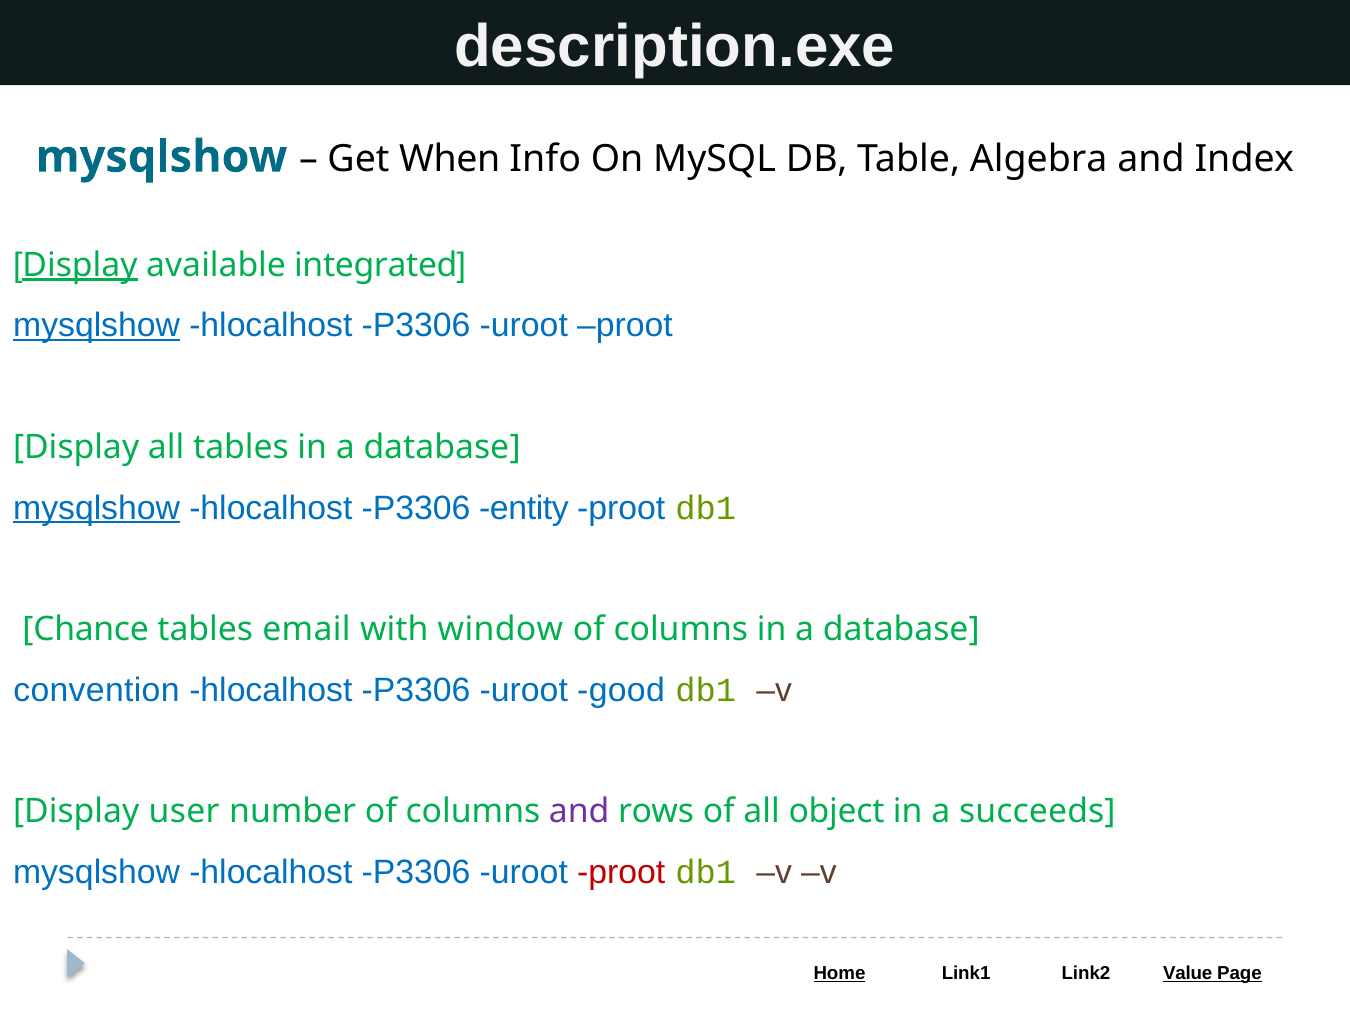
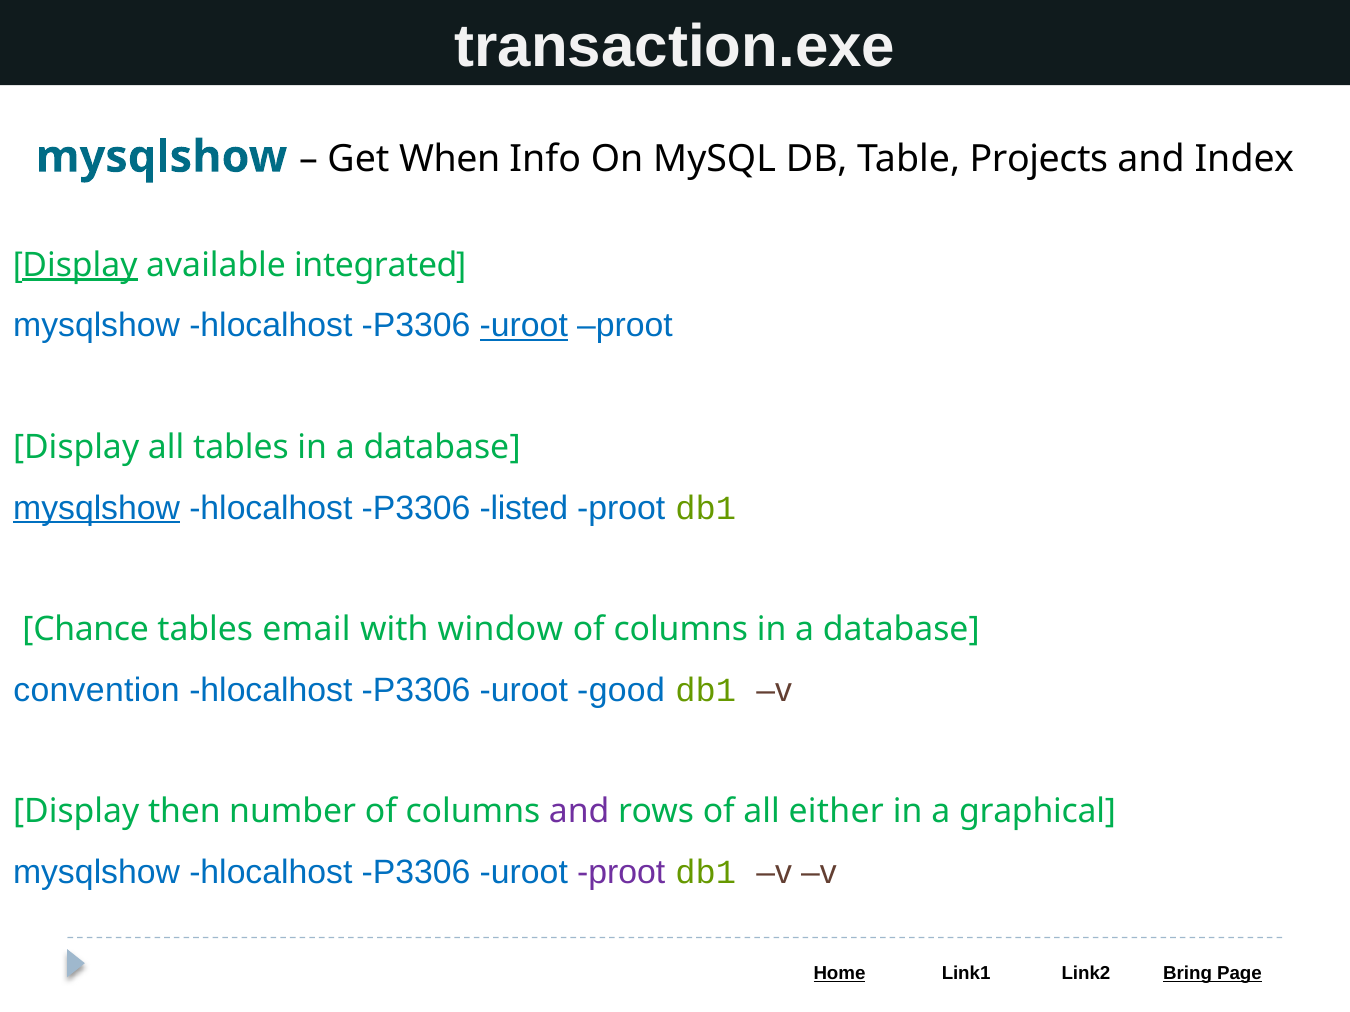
description.exe: description.exe -> transaction.exe
Algebra: Algebra -> Projects
mysqlshow at (97, 326) underline: present -> none
uroot at (524, 326) underline: none -> present
entity: entity -> listed
user: user -> then
object: object -> either
succeeds: succeeds -> graphical
proot at (621, 873) colour: red -> purple
Value: Value -> Bring
